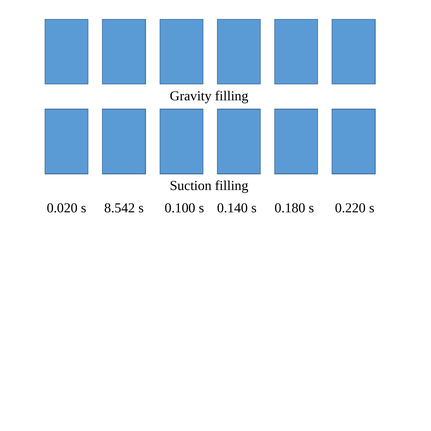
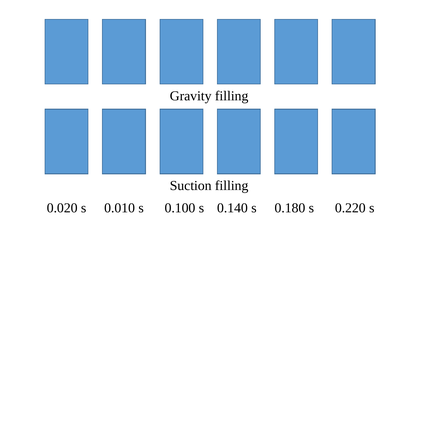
8.542: 8.542 -> 0.010
